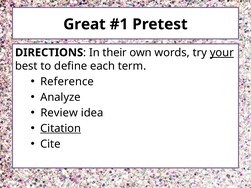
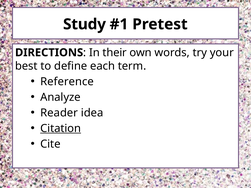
Great: Great -> Study
your underline: present -> none
Review: Review -> Reader
